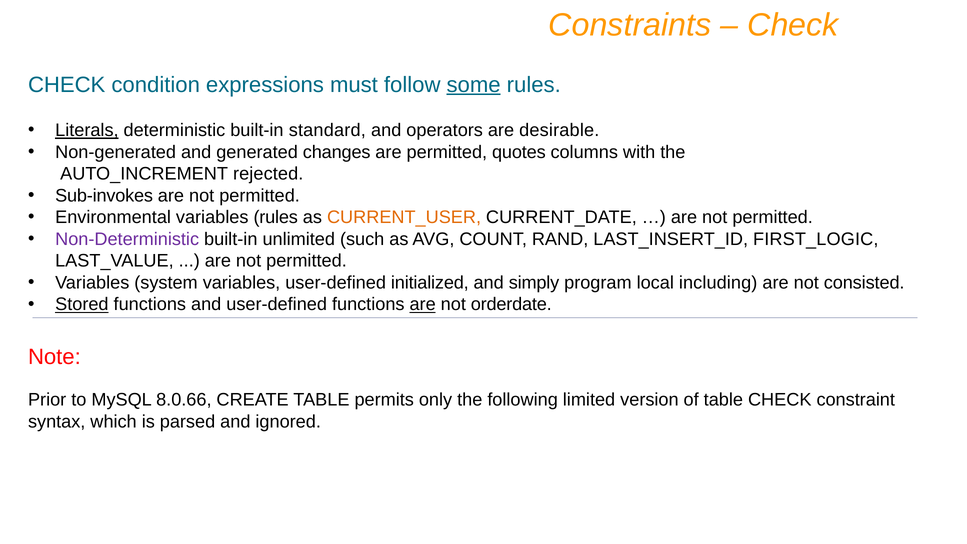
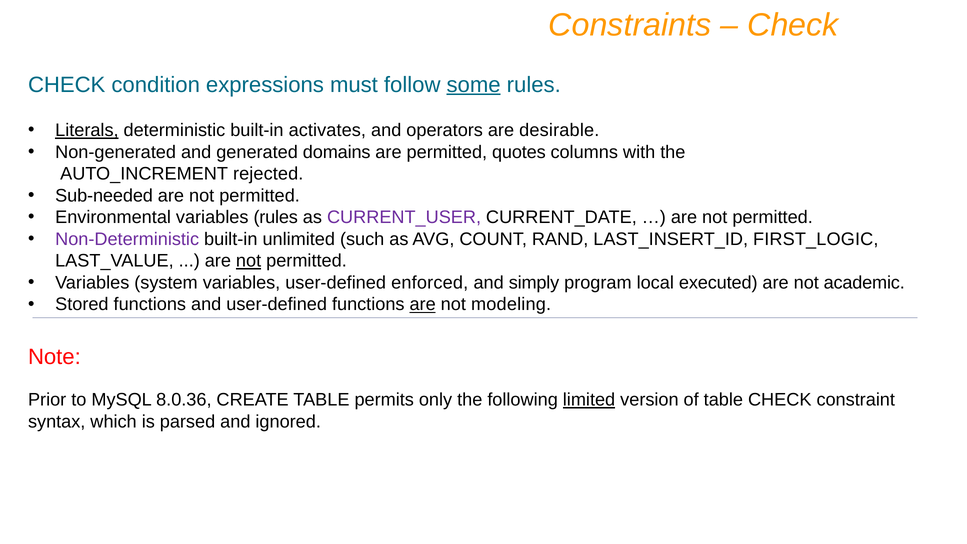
standard: standard -> activates
changes: changes -> domains
Sub-invokes: Sub-invokes -> Sub-needed
CURRENT_USER colour: orange -> purple
not at (249, 261) underline: none -> present
initialized: initialized -> enforced
including: including -> executed
consisted: consisted -> academic
Stored underline: present -> none
orderdate: orderdate -> modeling
8.0.66: 8.0.66 -> 8.0.36
limited underline: none -> present
